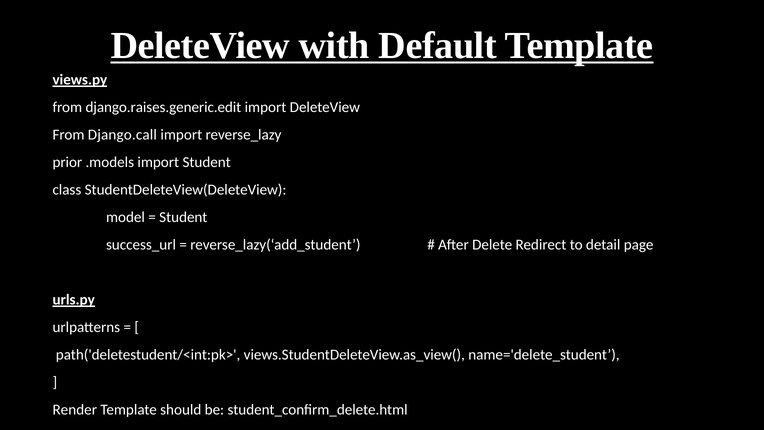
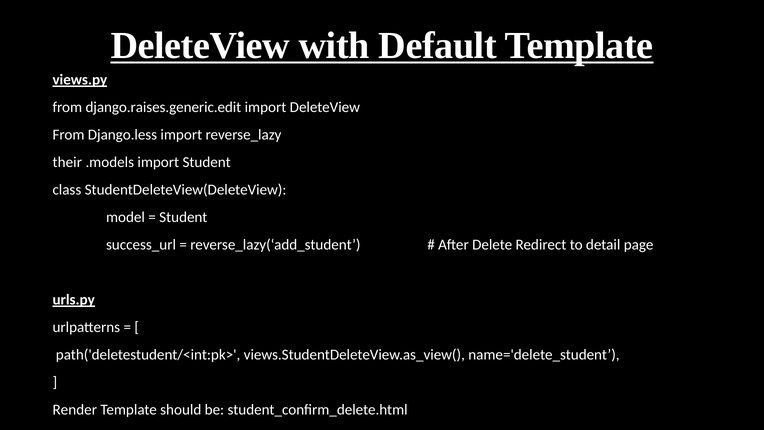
Django.call: Django.call -> Django.less
prior: prior -> their
